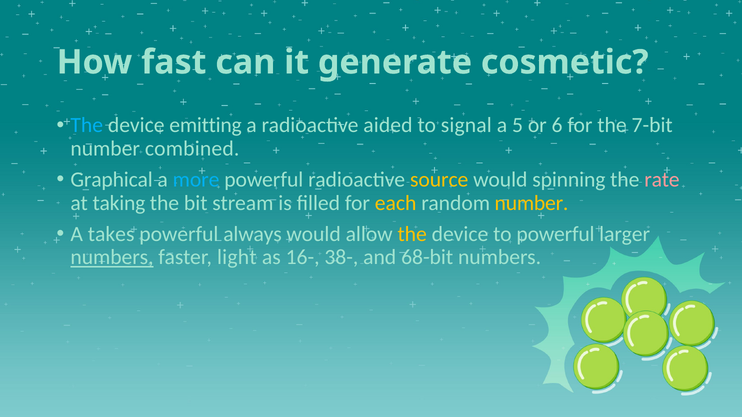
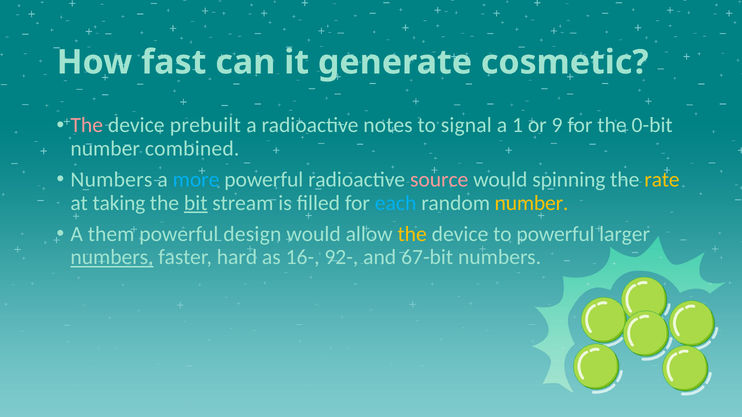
The at (87, 125) colour: light blue -> pink
emitting: emitting -> prebuilt
aided: aided -> notes
5: 5 -> 1
6: 6 -> 9
7-bit: 7-bit -> 0-bit
Graphical at (112, 180): Graphical -> Numbers
source colour: yellow -> pink
rate colour: pink -> yellow
bit underline: none -> present
each colour: yellow -> light blue
takes: takes -> them
always: always -> design
light: light -> hard
38-: 38- -> 92-
68-bit: 68-bit -> 67-bit
